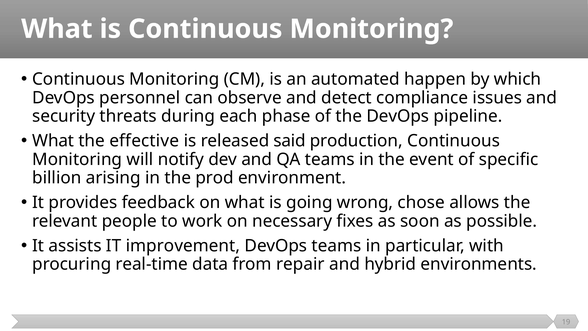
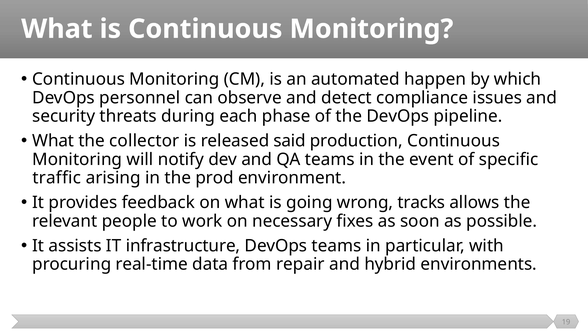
effective: effective -> collector
billion: billion -> traffic
chose: chose -> tracks
improvement: improvement -> infrastructure
